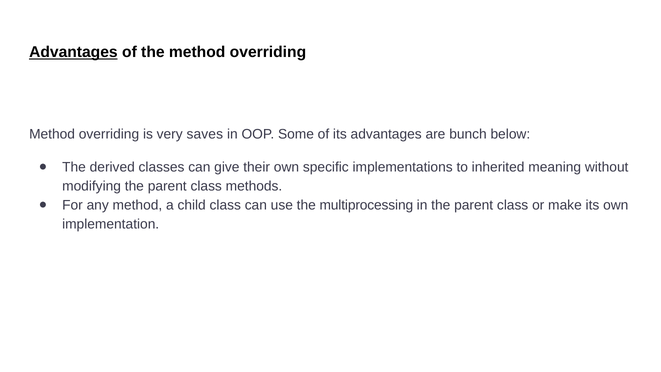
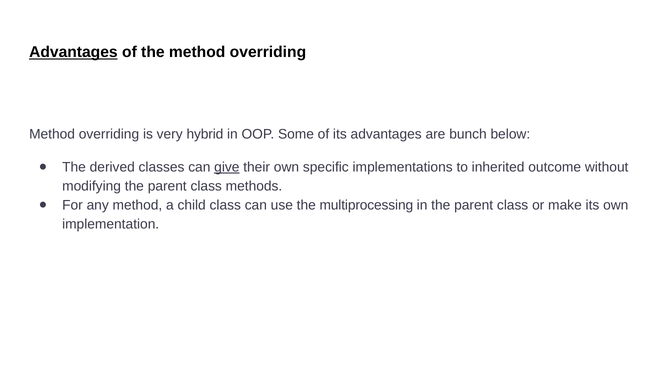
saves: saves -> hybrid
give underline: none -> present
meaning: meaning -> outcome
